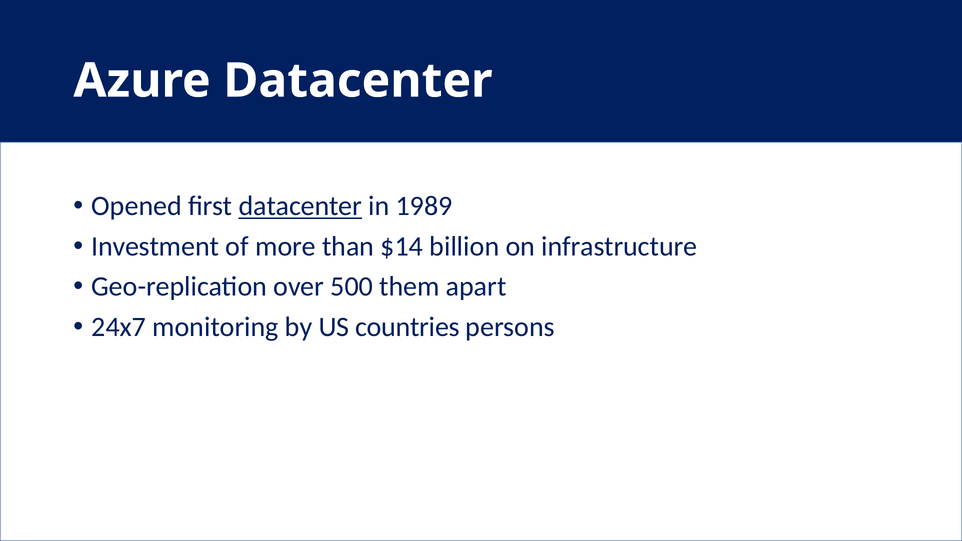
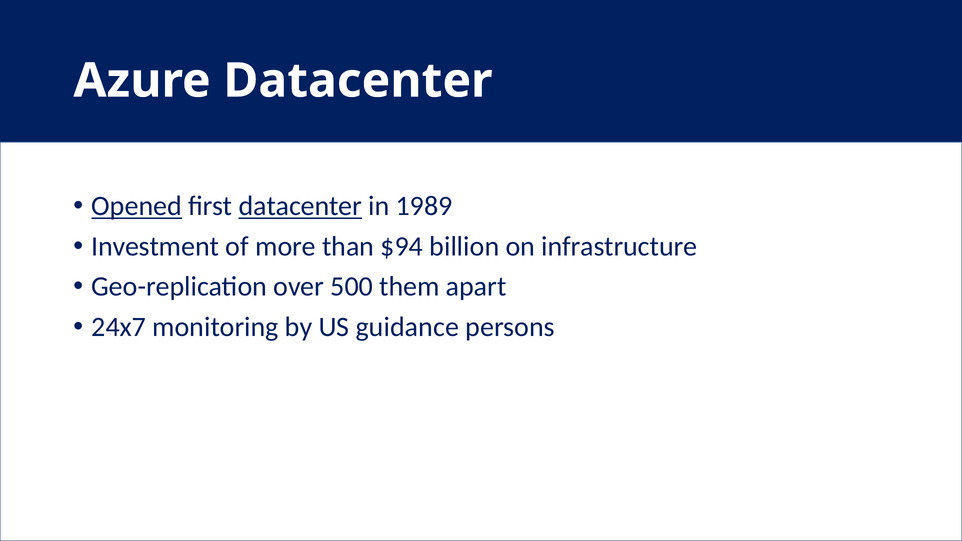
Opened underline: none -> present
$14: $14 -> $94
countries: countries -> guidance
